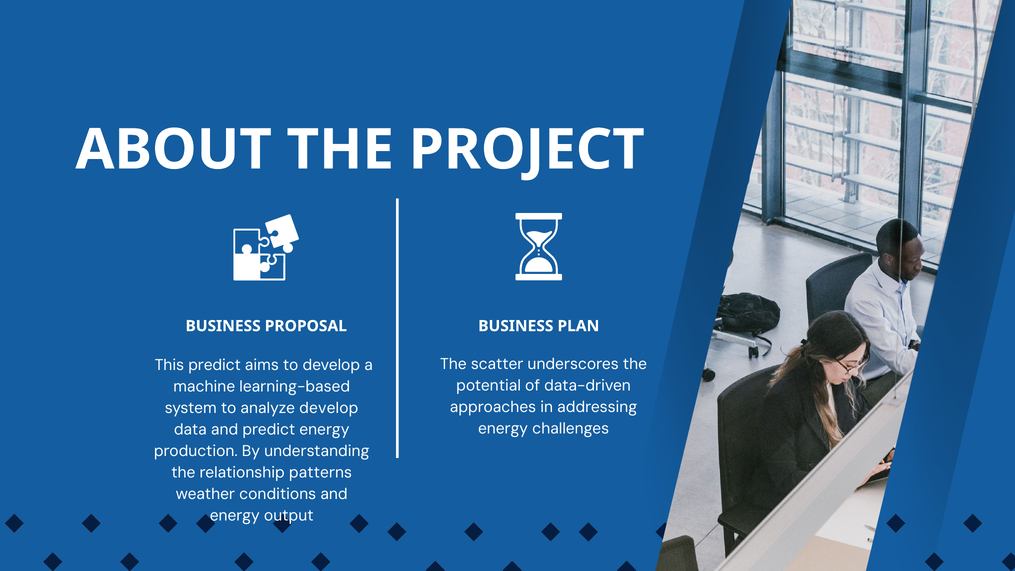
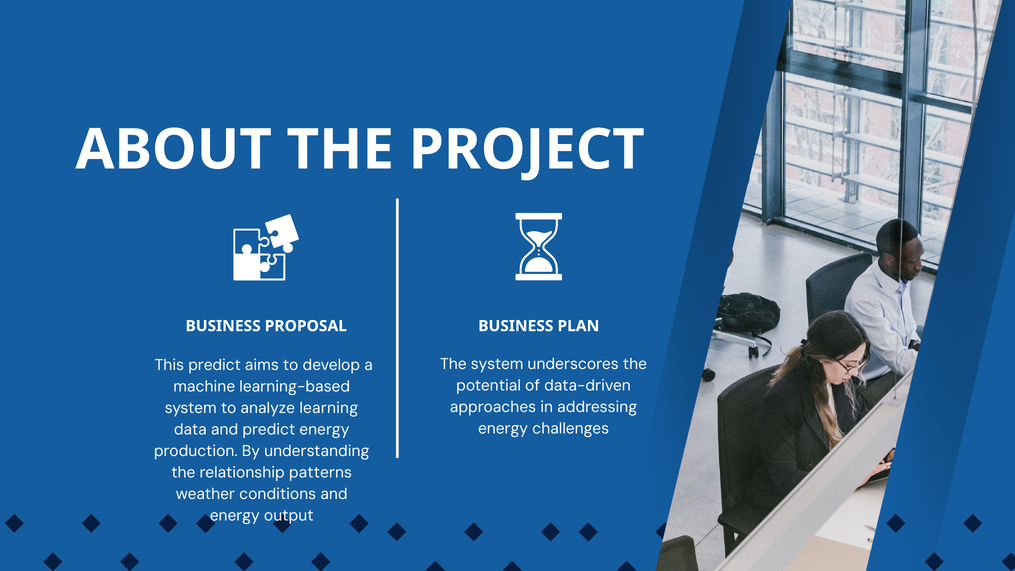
The scatter: scatter -> system
analyze develop: develop -> learning
